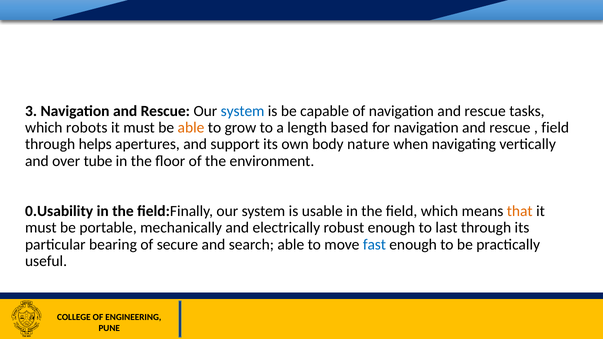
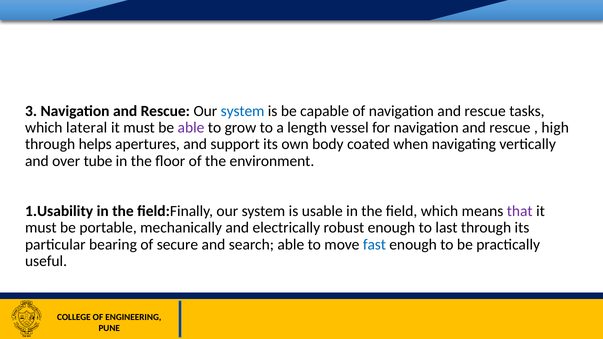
robots: robots -> lateral
able at (191, 128) colour: orange -> purple
based: based -> vessel
field at (555, 128): field -> high
nature: nature -> coated
0.Usability: 0.Usability -> 1.Usability
that colour: orange -> purple
